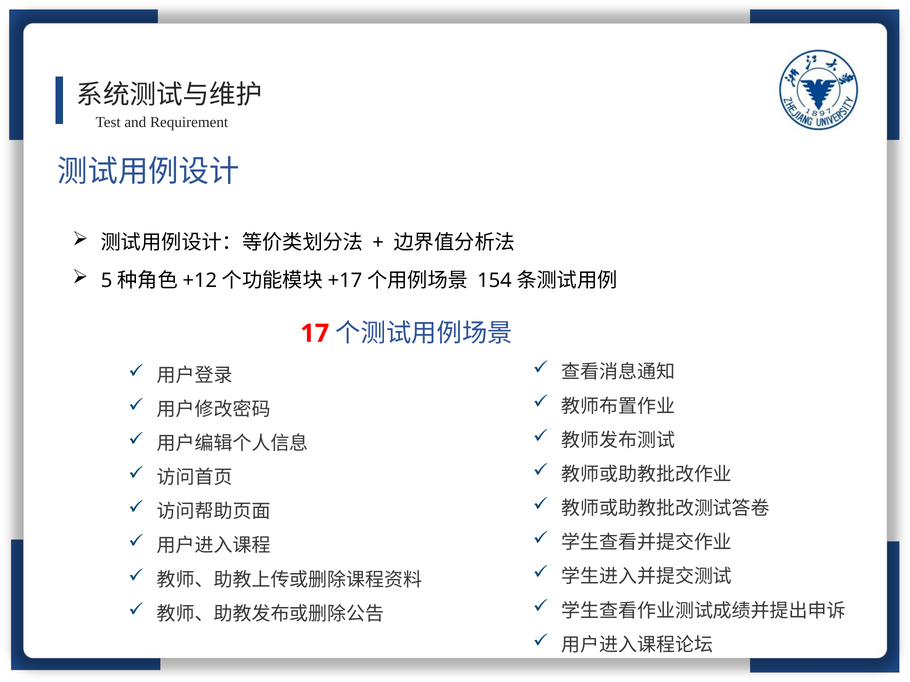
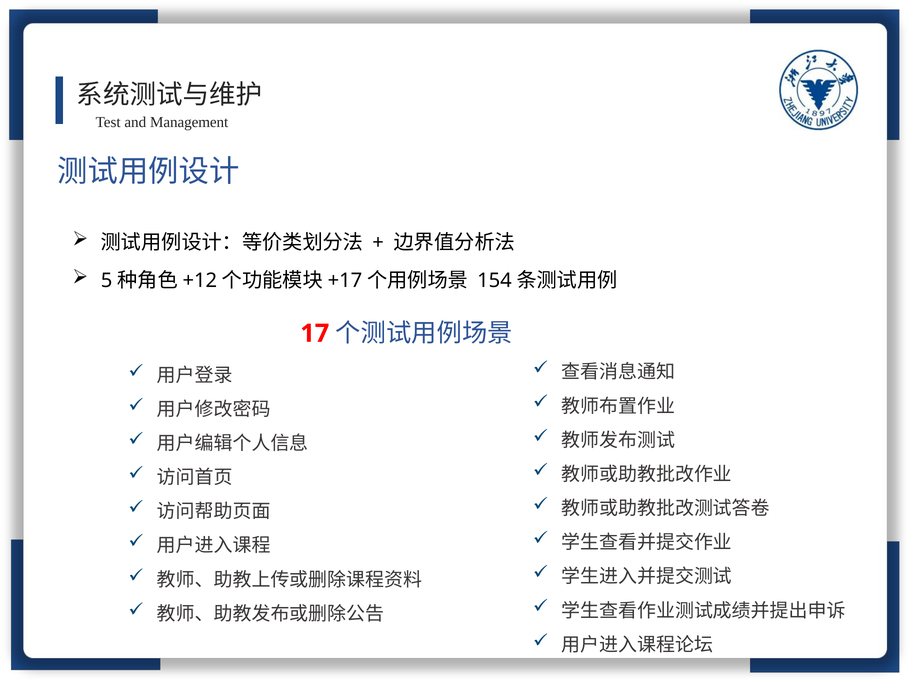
Requirement: Requirement -> Management
